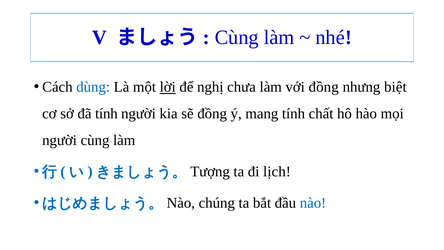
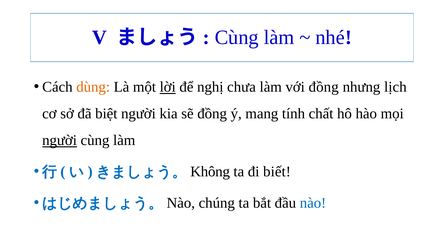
dùng colour: blue -> orange
biệt: biệt -> lịch
đã tính: tính -> biệt
người at (60, 140) underline: none -> present
Tượng: Tượng -> Không
lịch: lịch -> biết
